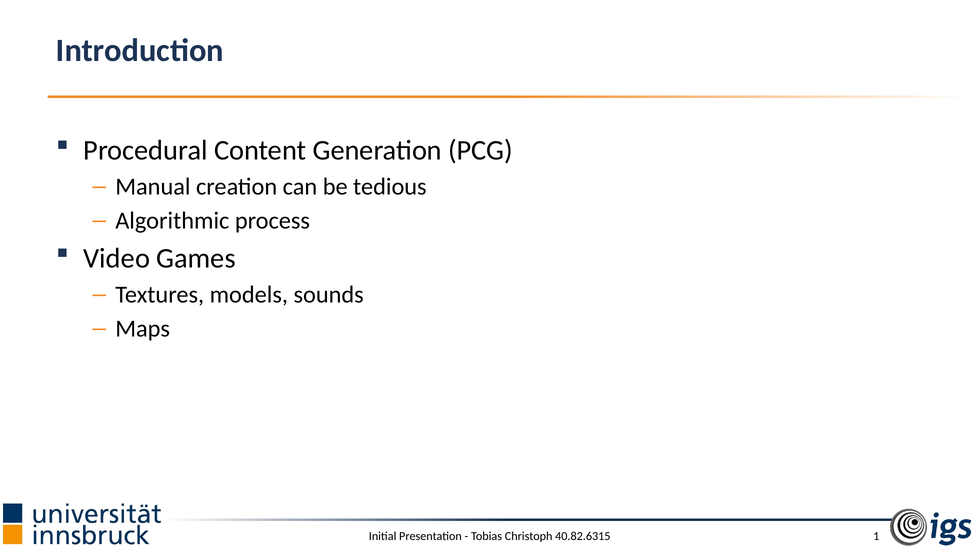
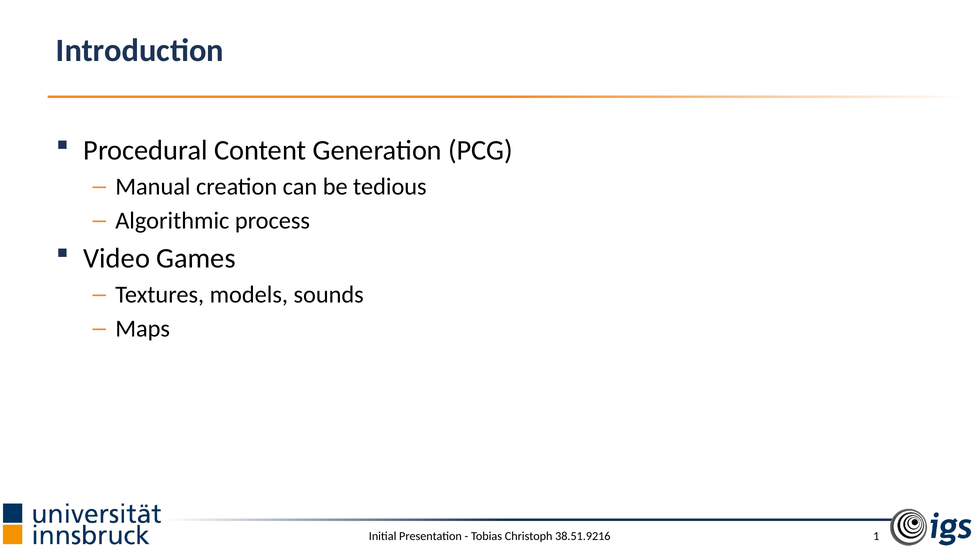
40.82.6315: 40.82.6315 -> 38.51.9216
